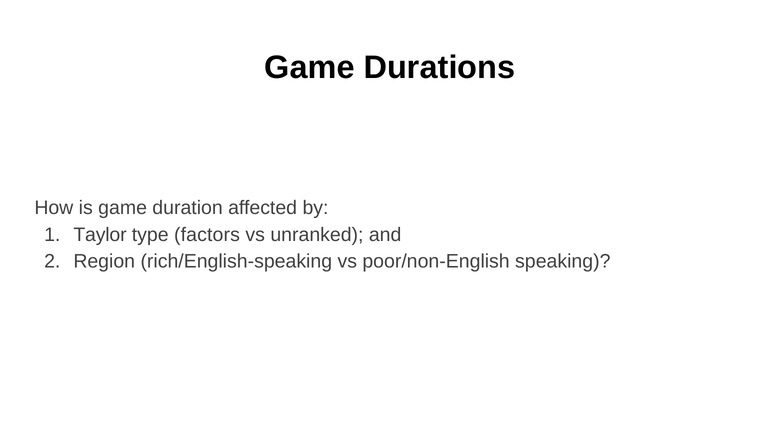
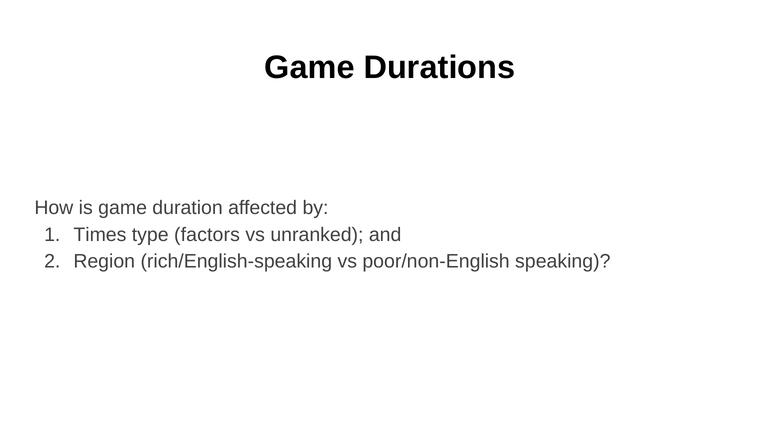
Taylor: Taylor -> Times
